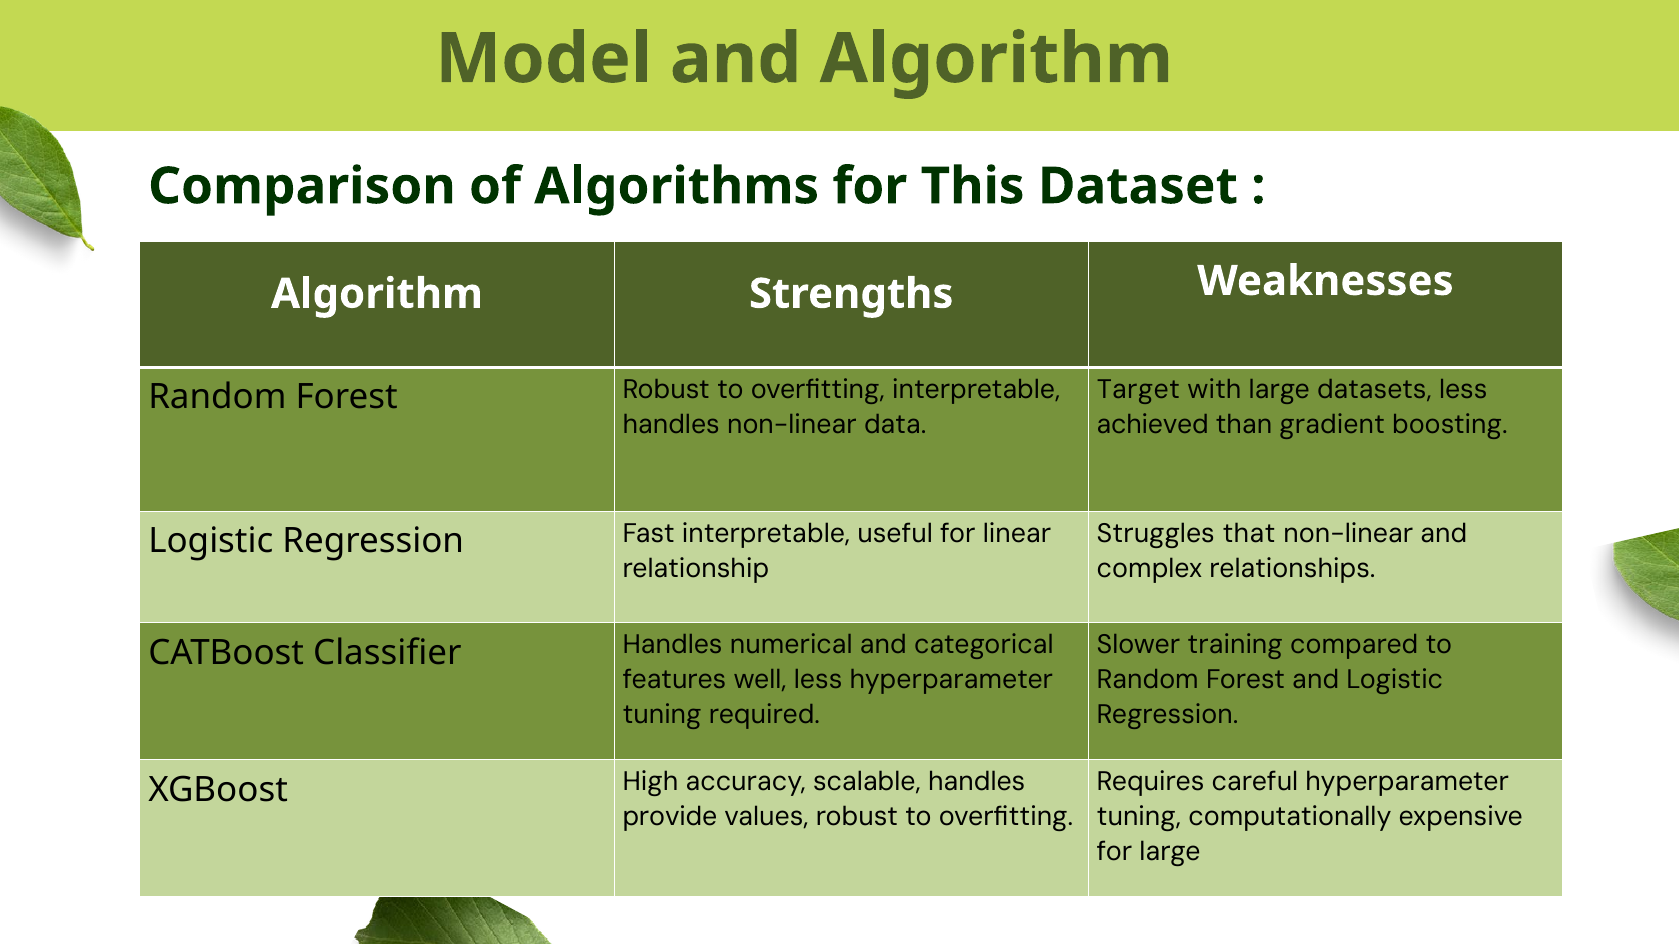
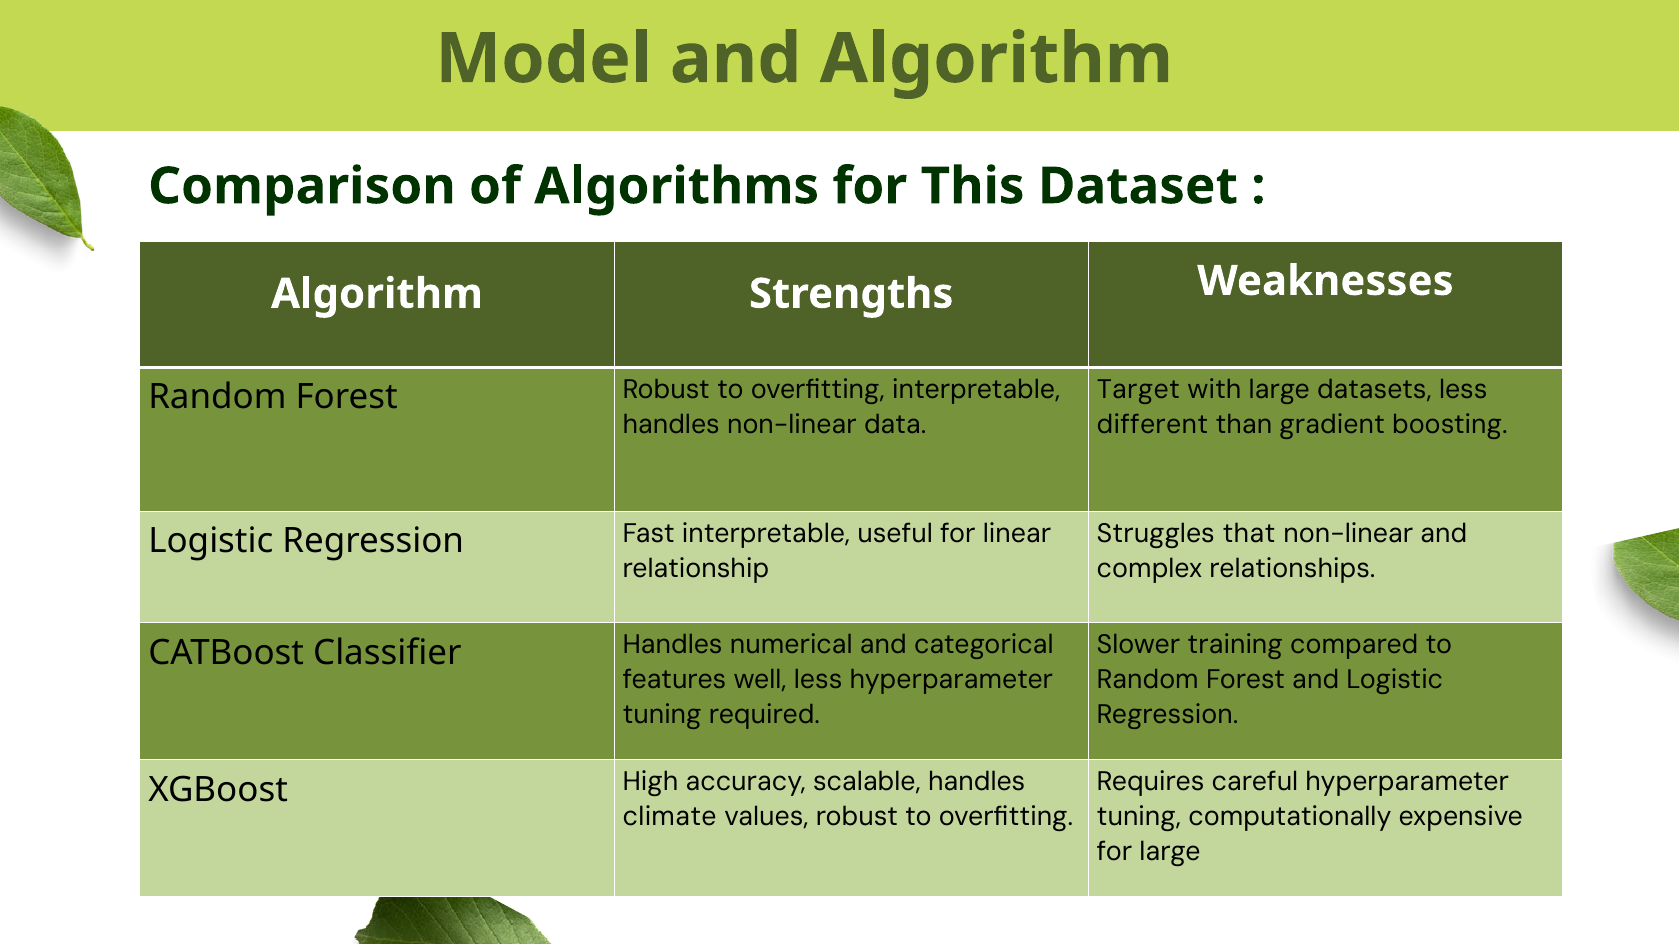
achieved: achieved -> different
provide: provide -> climate
